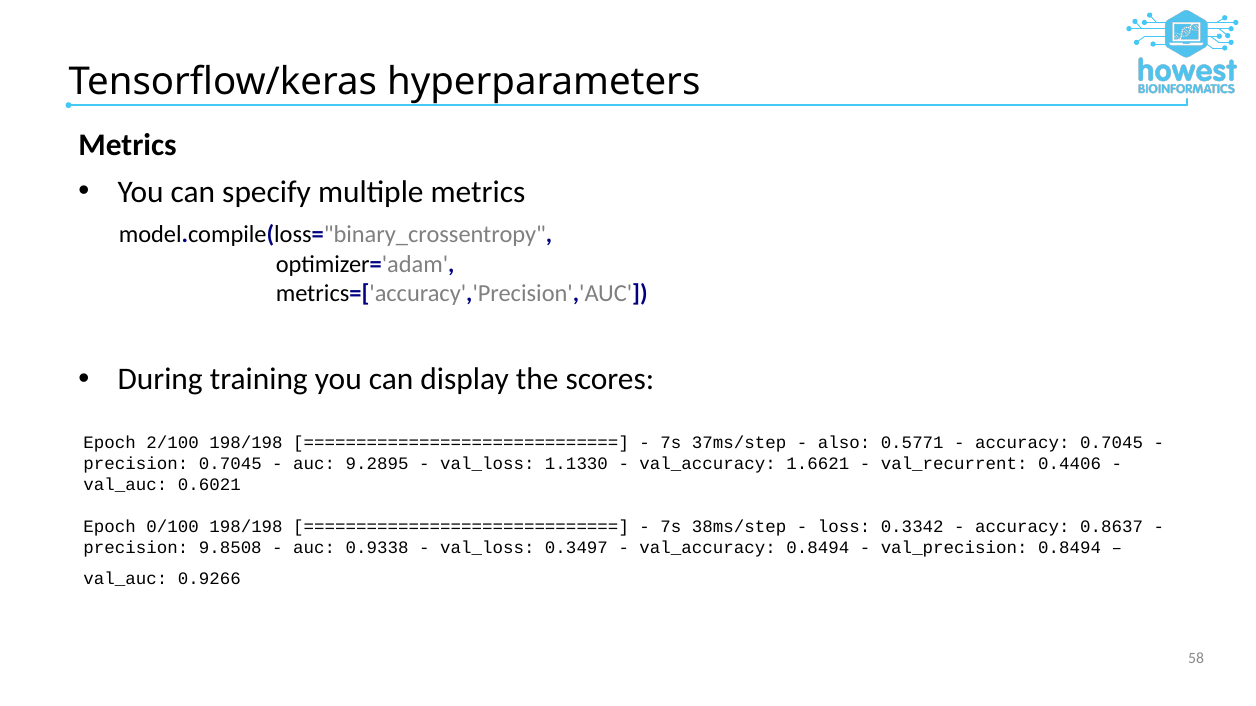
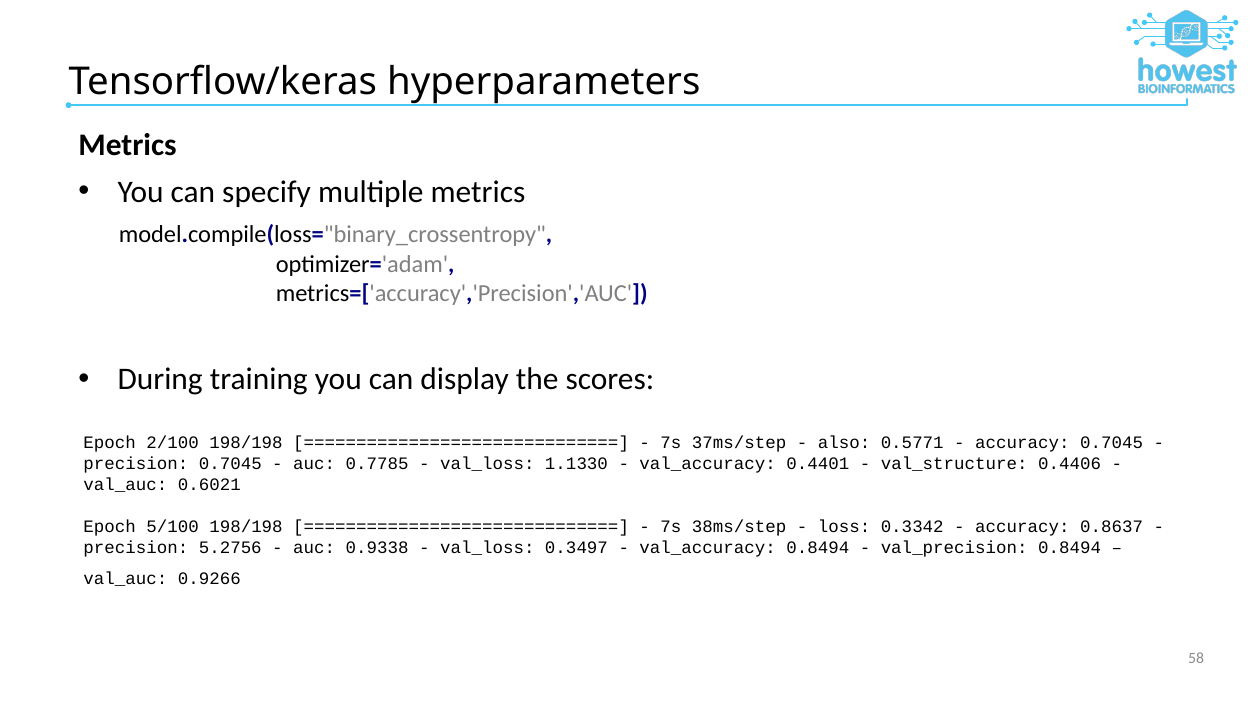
9.2895: 9.2895 -> 0.7785
1.6621: 1.6621 -> 0.4401
val_recurrent: val_recurrent -> val_structure
0/100: 0/100 -> 5/100
9.8508: 9.8508 -> 5.2756
